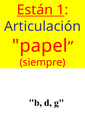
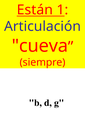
papel: papel -> cueva
